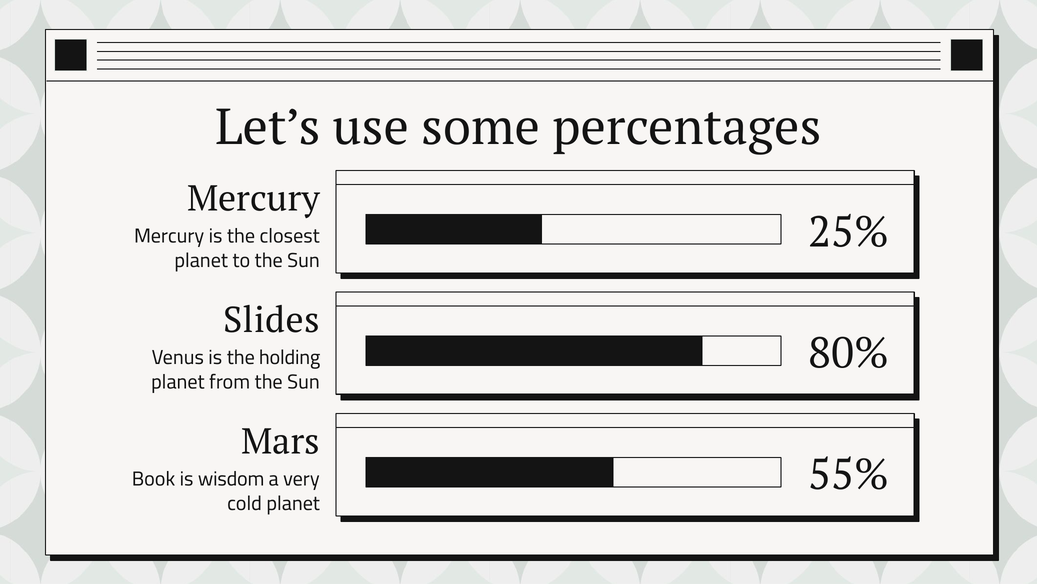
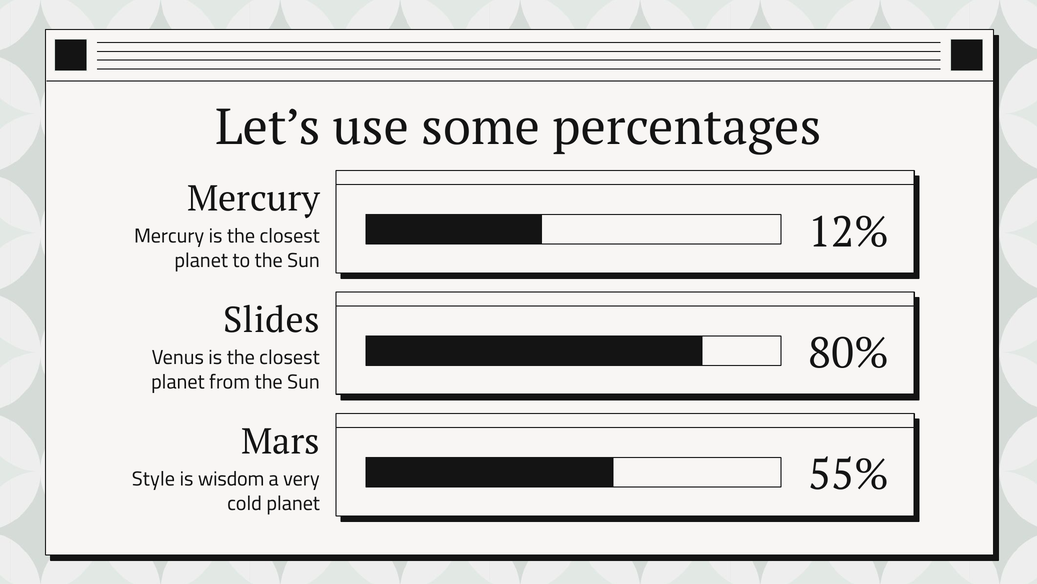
25%: 25% -> 12%
Venus is the holding: holding -> closest
Book: Book -> Style
